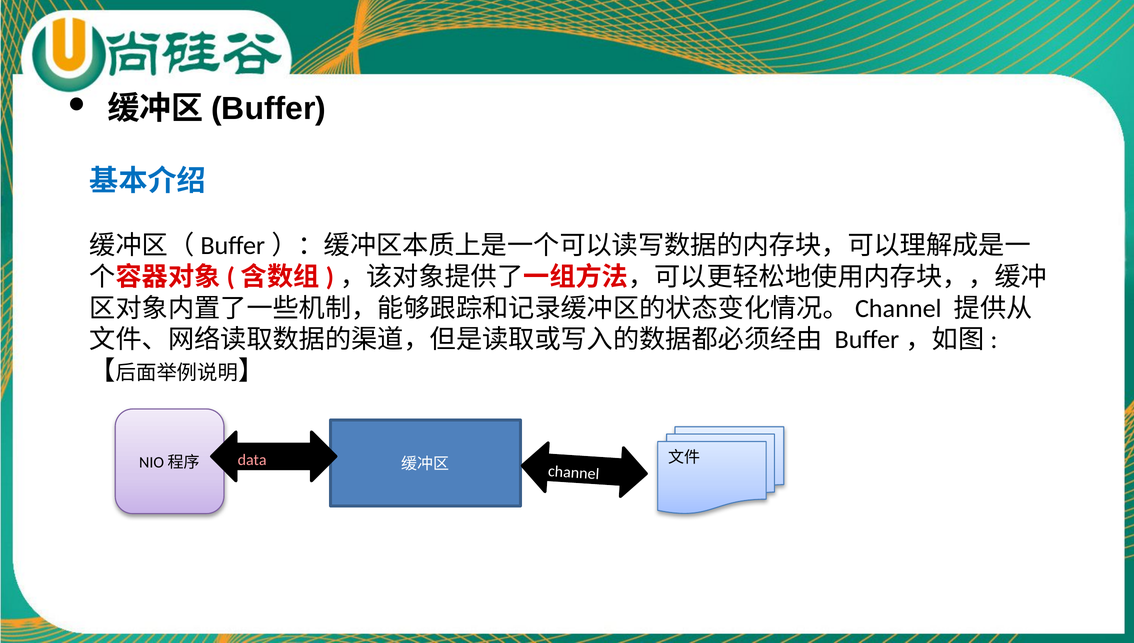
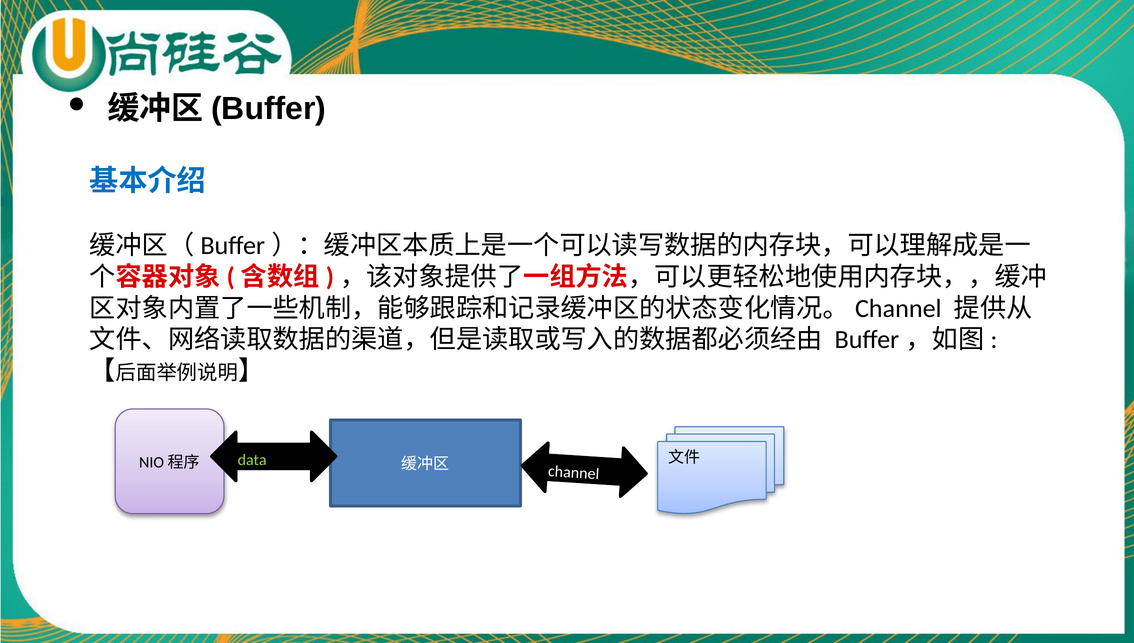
data colour: pink -> light green
